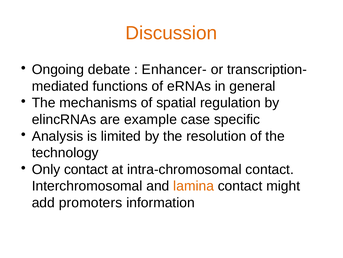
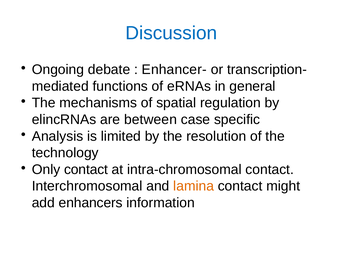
Discussion colour: orange -> blue
example: example -> between
promoters: promoters -> enhancers
